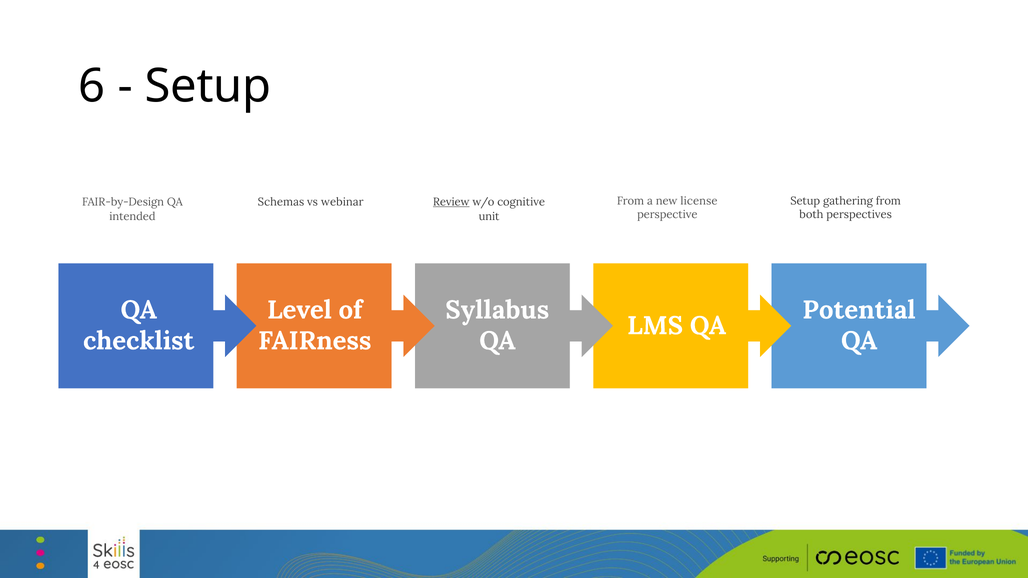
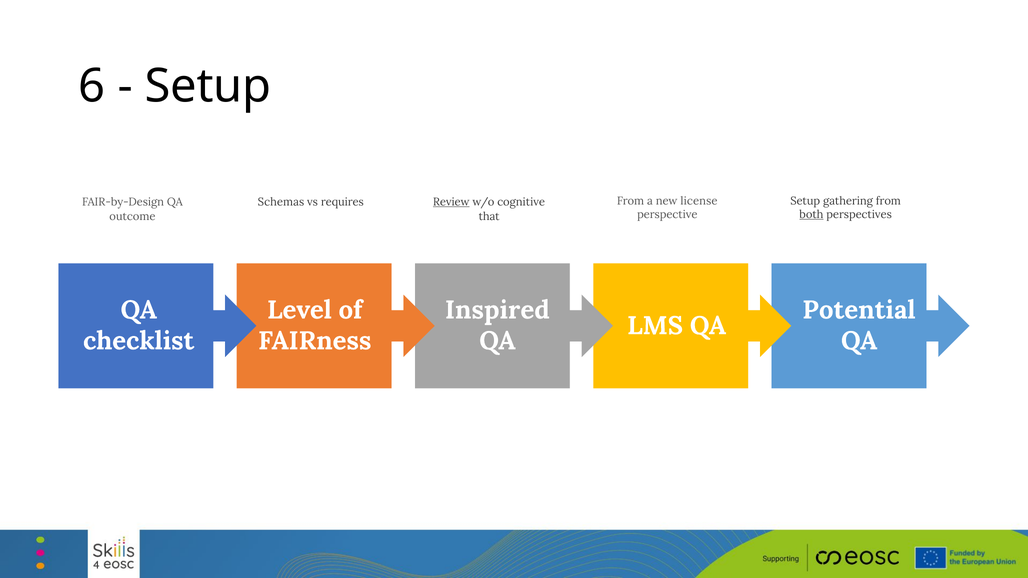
webinar: webinar -> requires
both underline: none -> present
intended: intended -> outcome
unit: unit -> that
Syllabus: Syllabus -> Inspired
